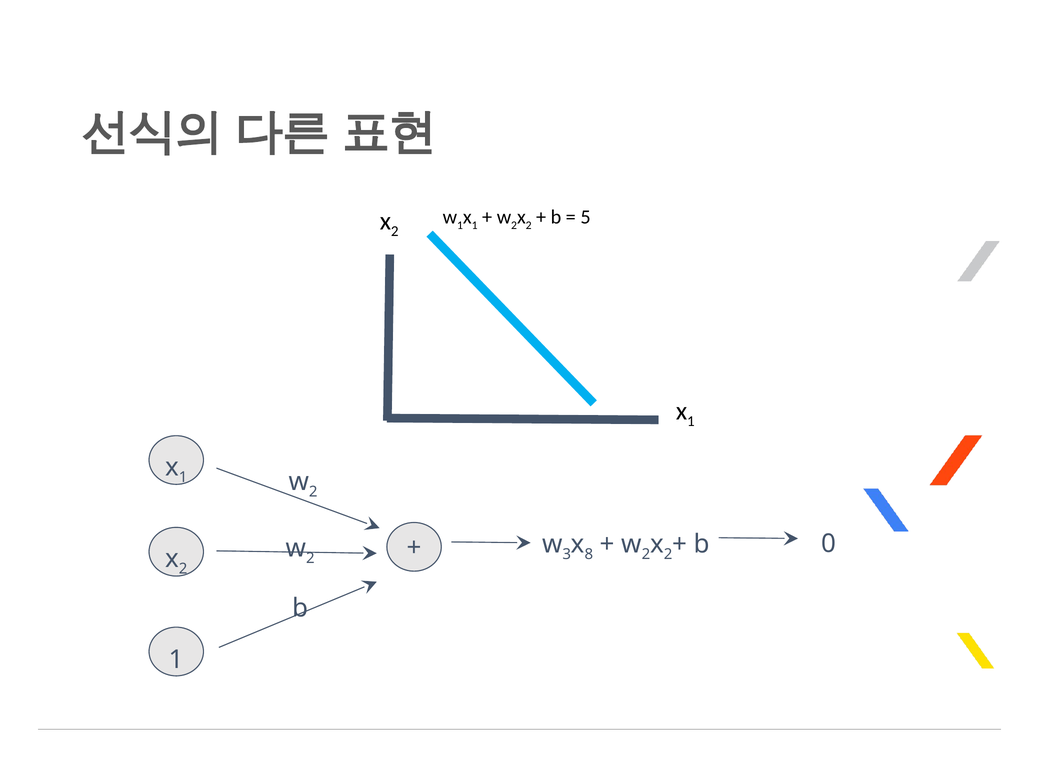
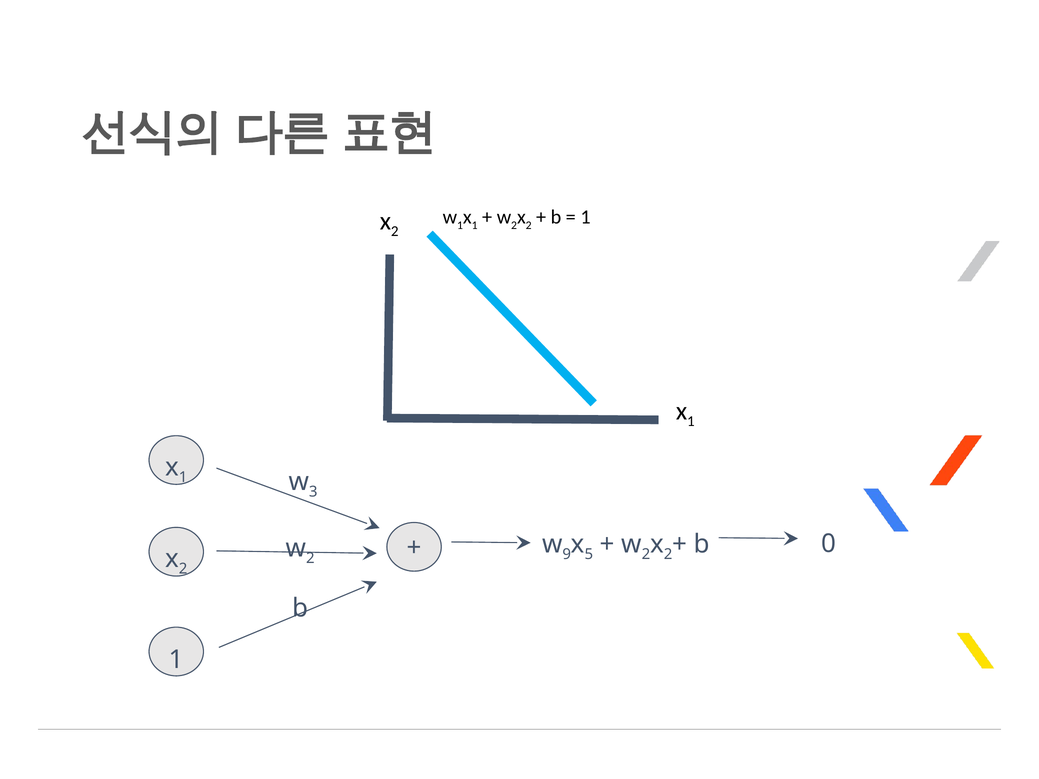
5 at (586, 217): 5 -> 1
2 at (313, 492): 2 -> 3
3: 3 -> 9
8: 8 -> 5
